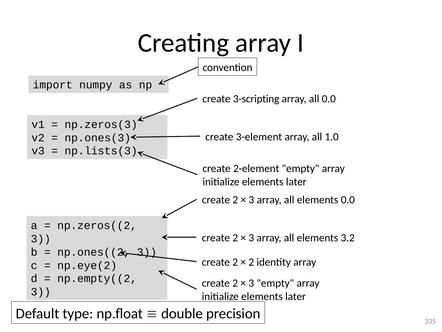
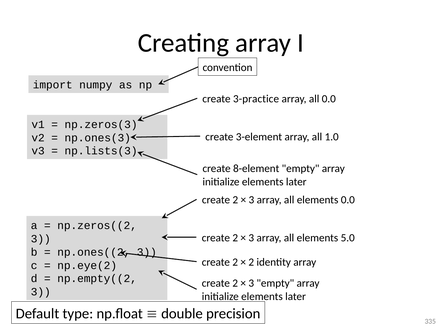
3-scripting: 3-scripting -> 3-practice
2-element: 2-element -> 8-element
3.2: 3.2 -> 5.0
